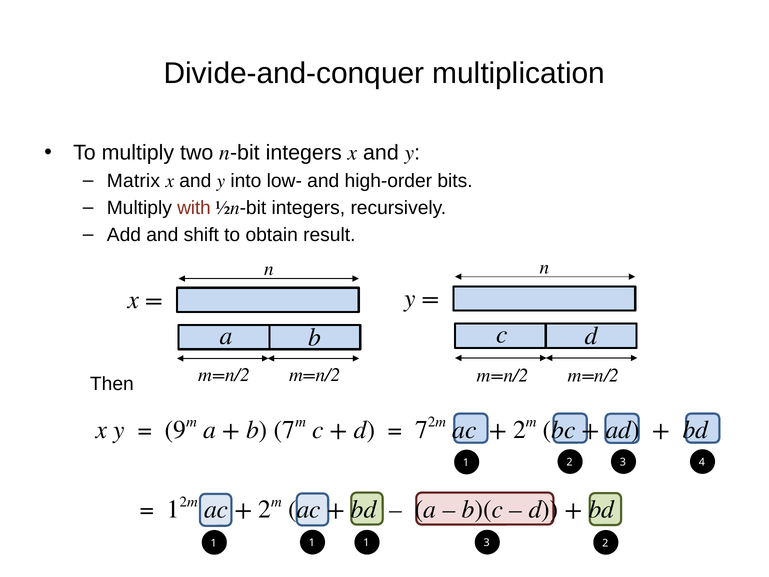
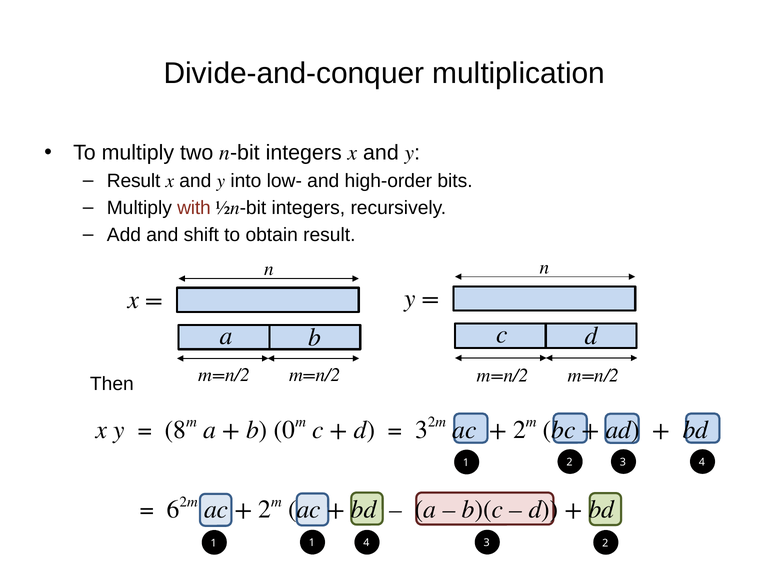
Matrix at (133, 181): Matrix -> Result
9: 9 -> 8
b 7: 7 -> 0
7 at (421, 429): 7 -> 3
1 at (173, 509): 1 -> 6
1 1 1: 1 -> 4
